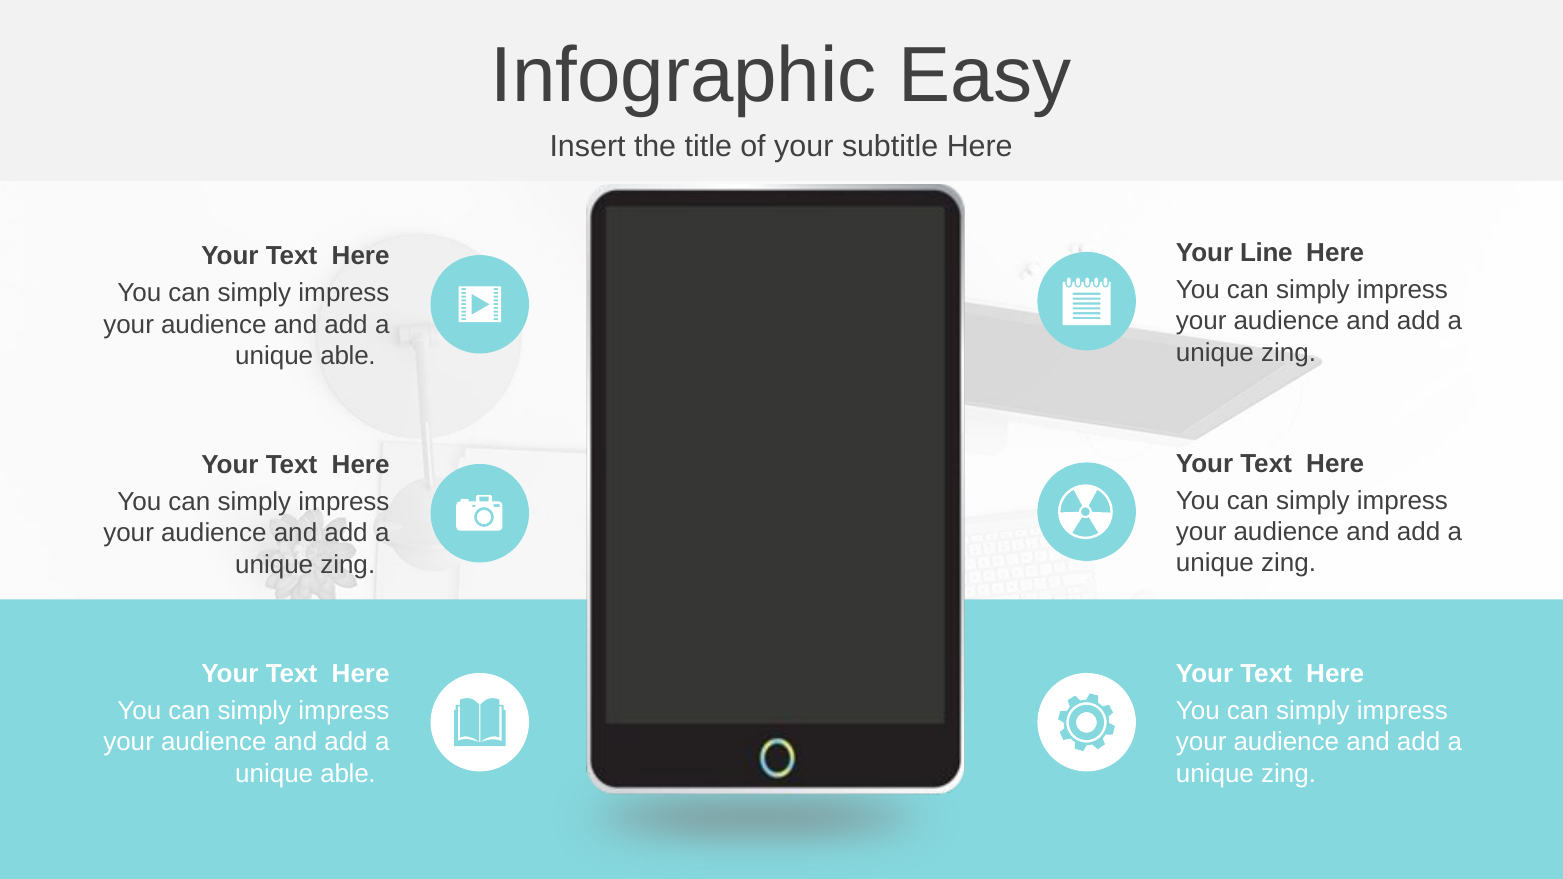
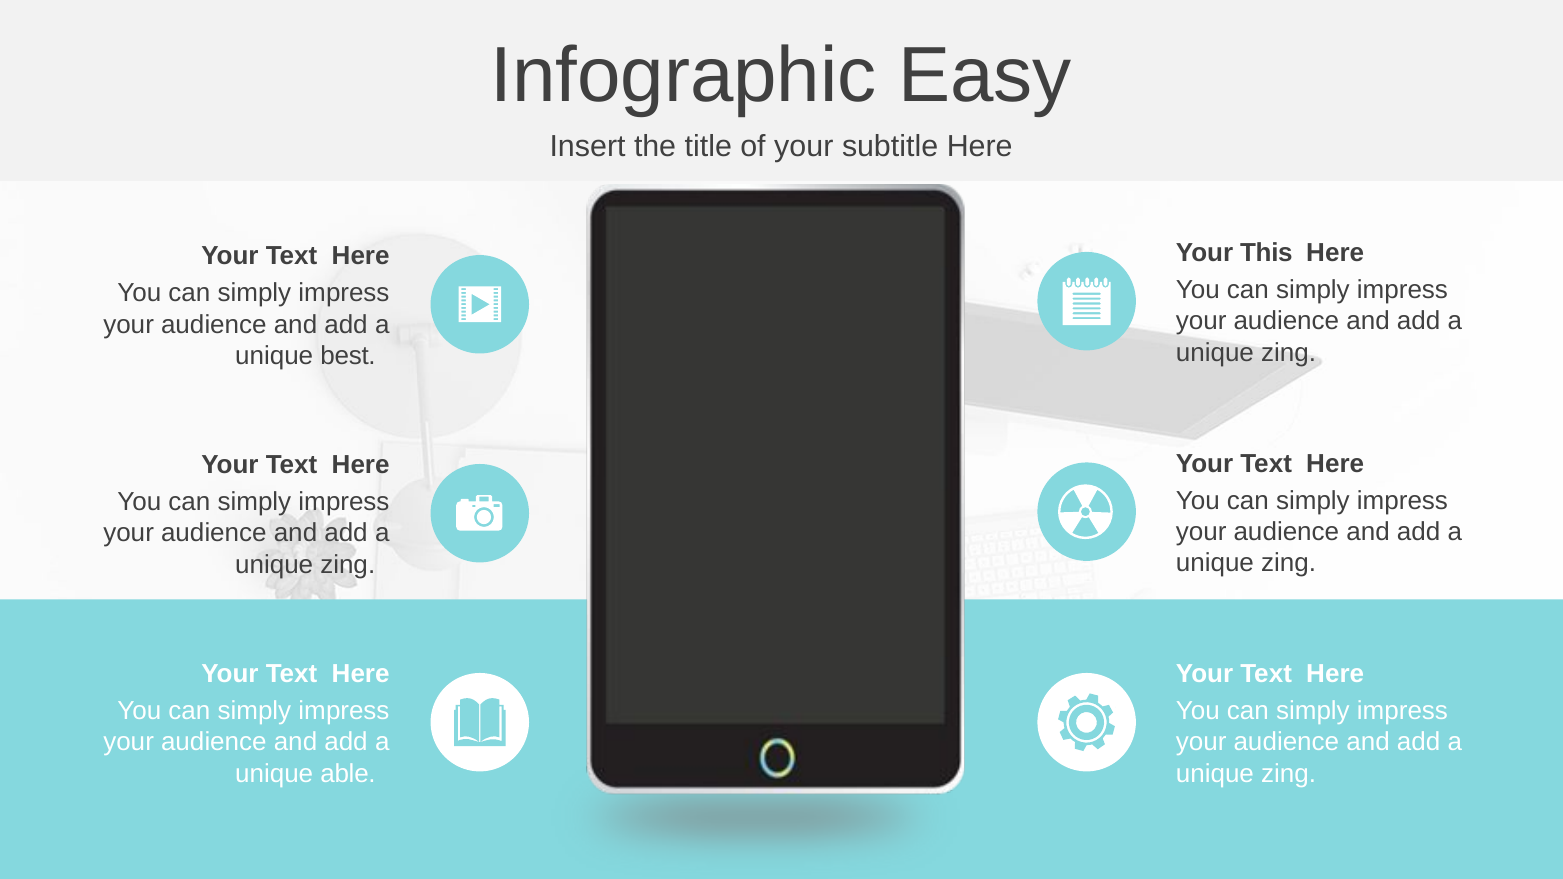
Line: Line -> This
able at (348, 356): able -> best
